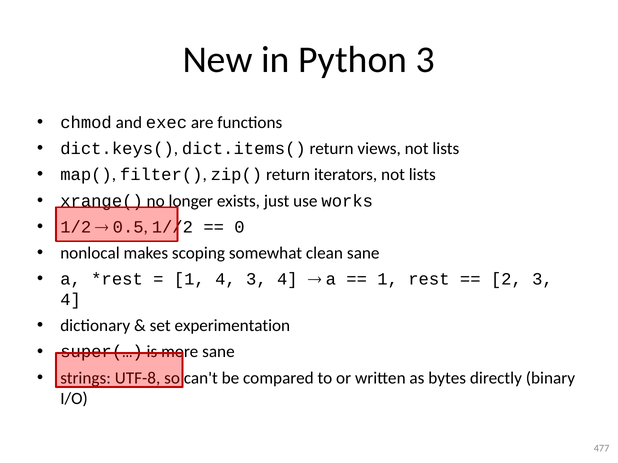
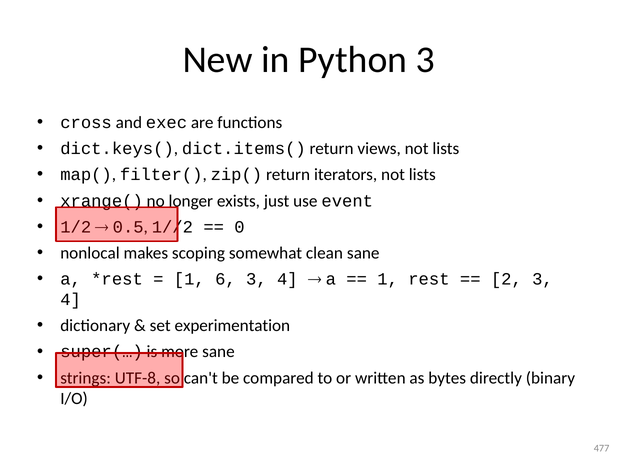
chmod: chmod -> cross
works: works -> event
1 4: 4 -> 6
